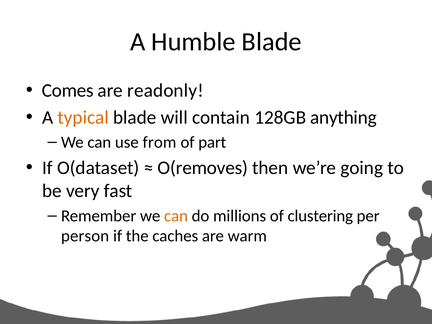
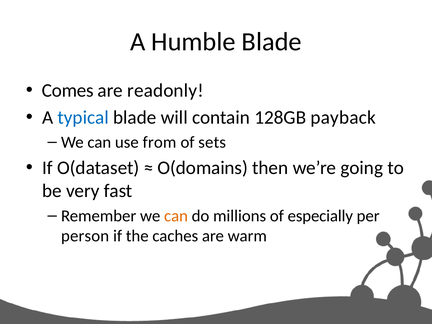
typical colour: orange -> blue
anything: anything -> payback
part: part -> sets
O(removes: O(removes -> O(domains
clustering: clustering -> especially
